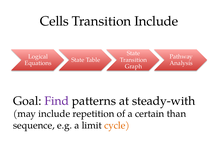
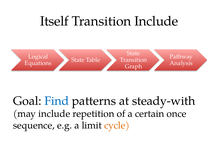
Cells: Cells -> Itself
Find colour: purple -> blue
than: than -> once
